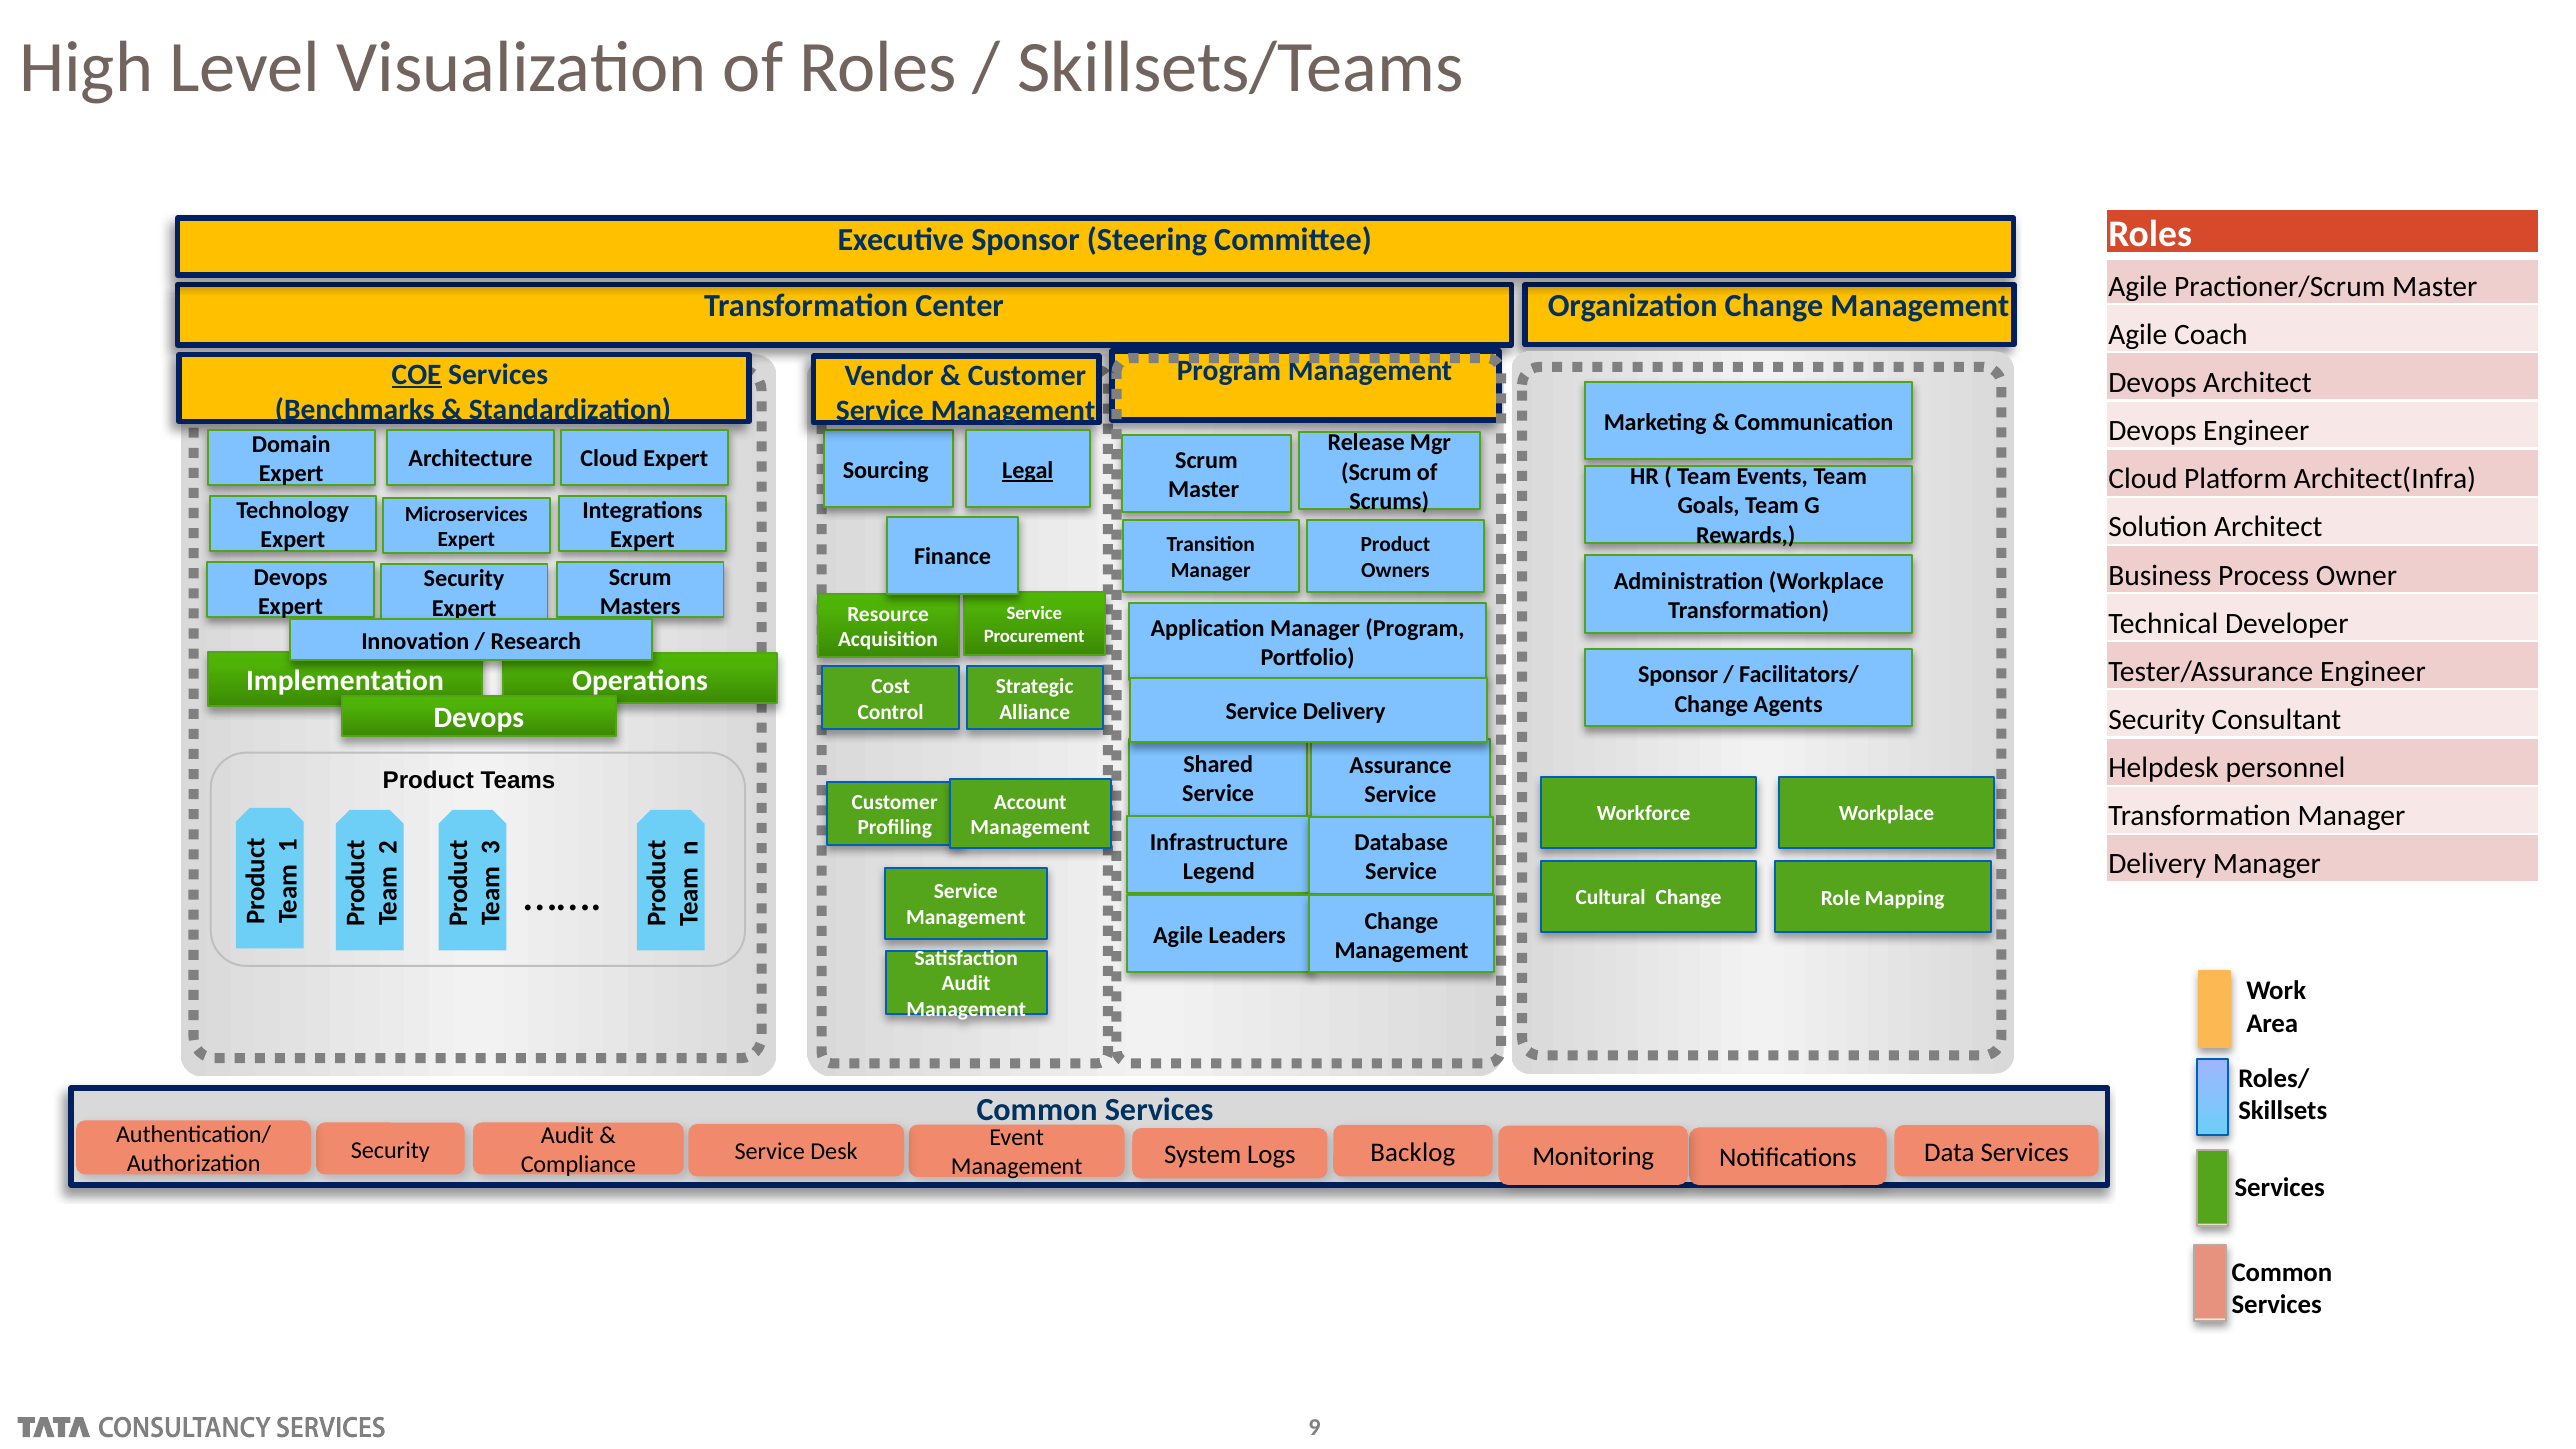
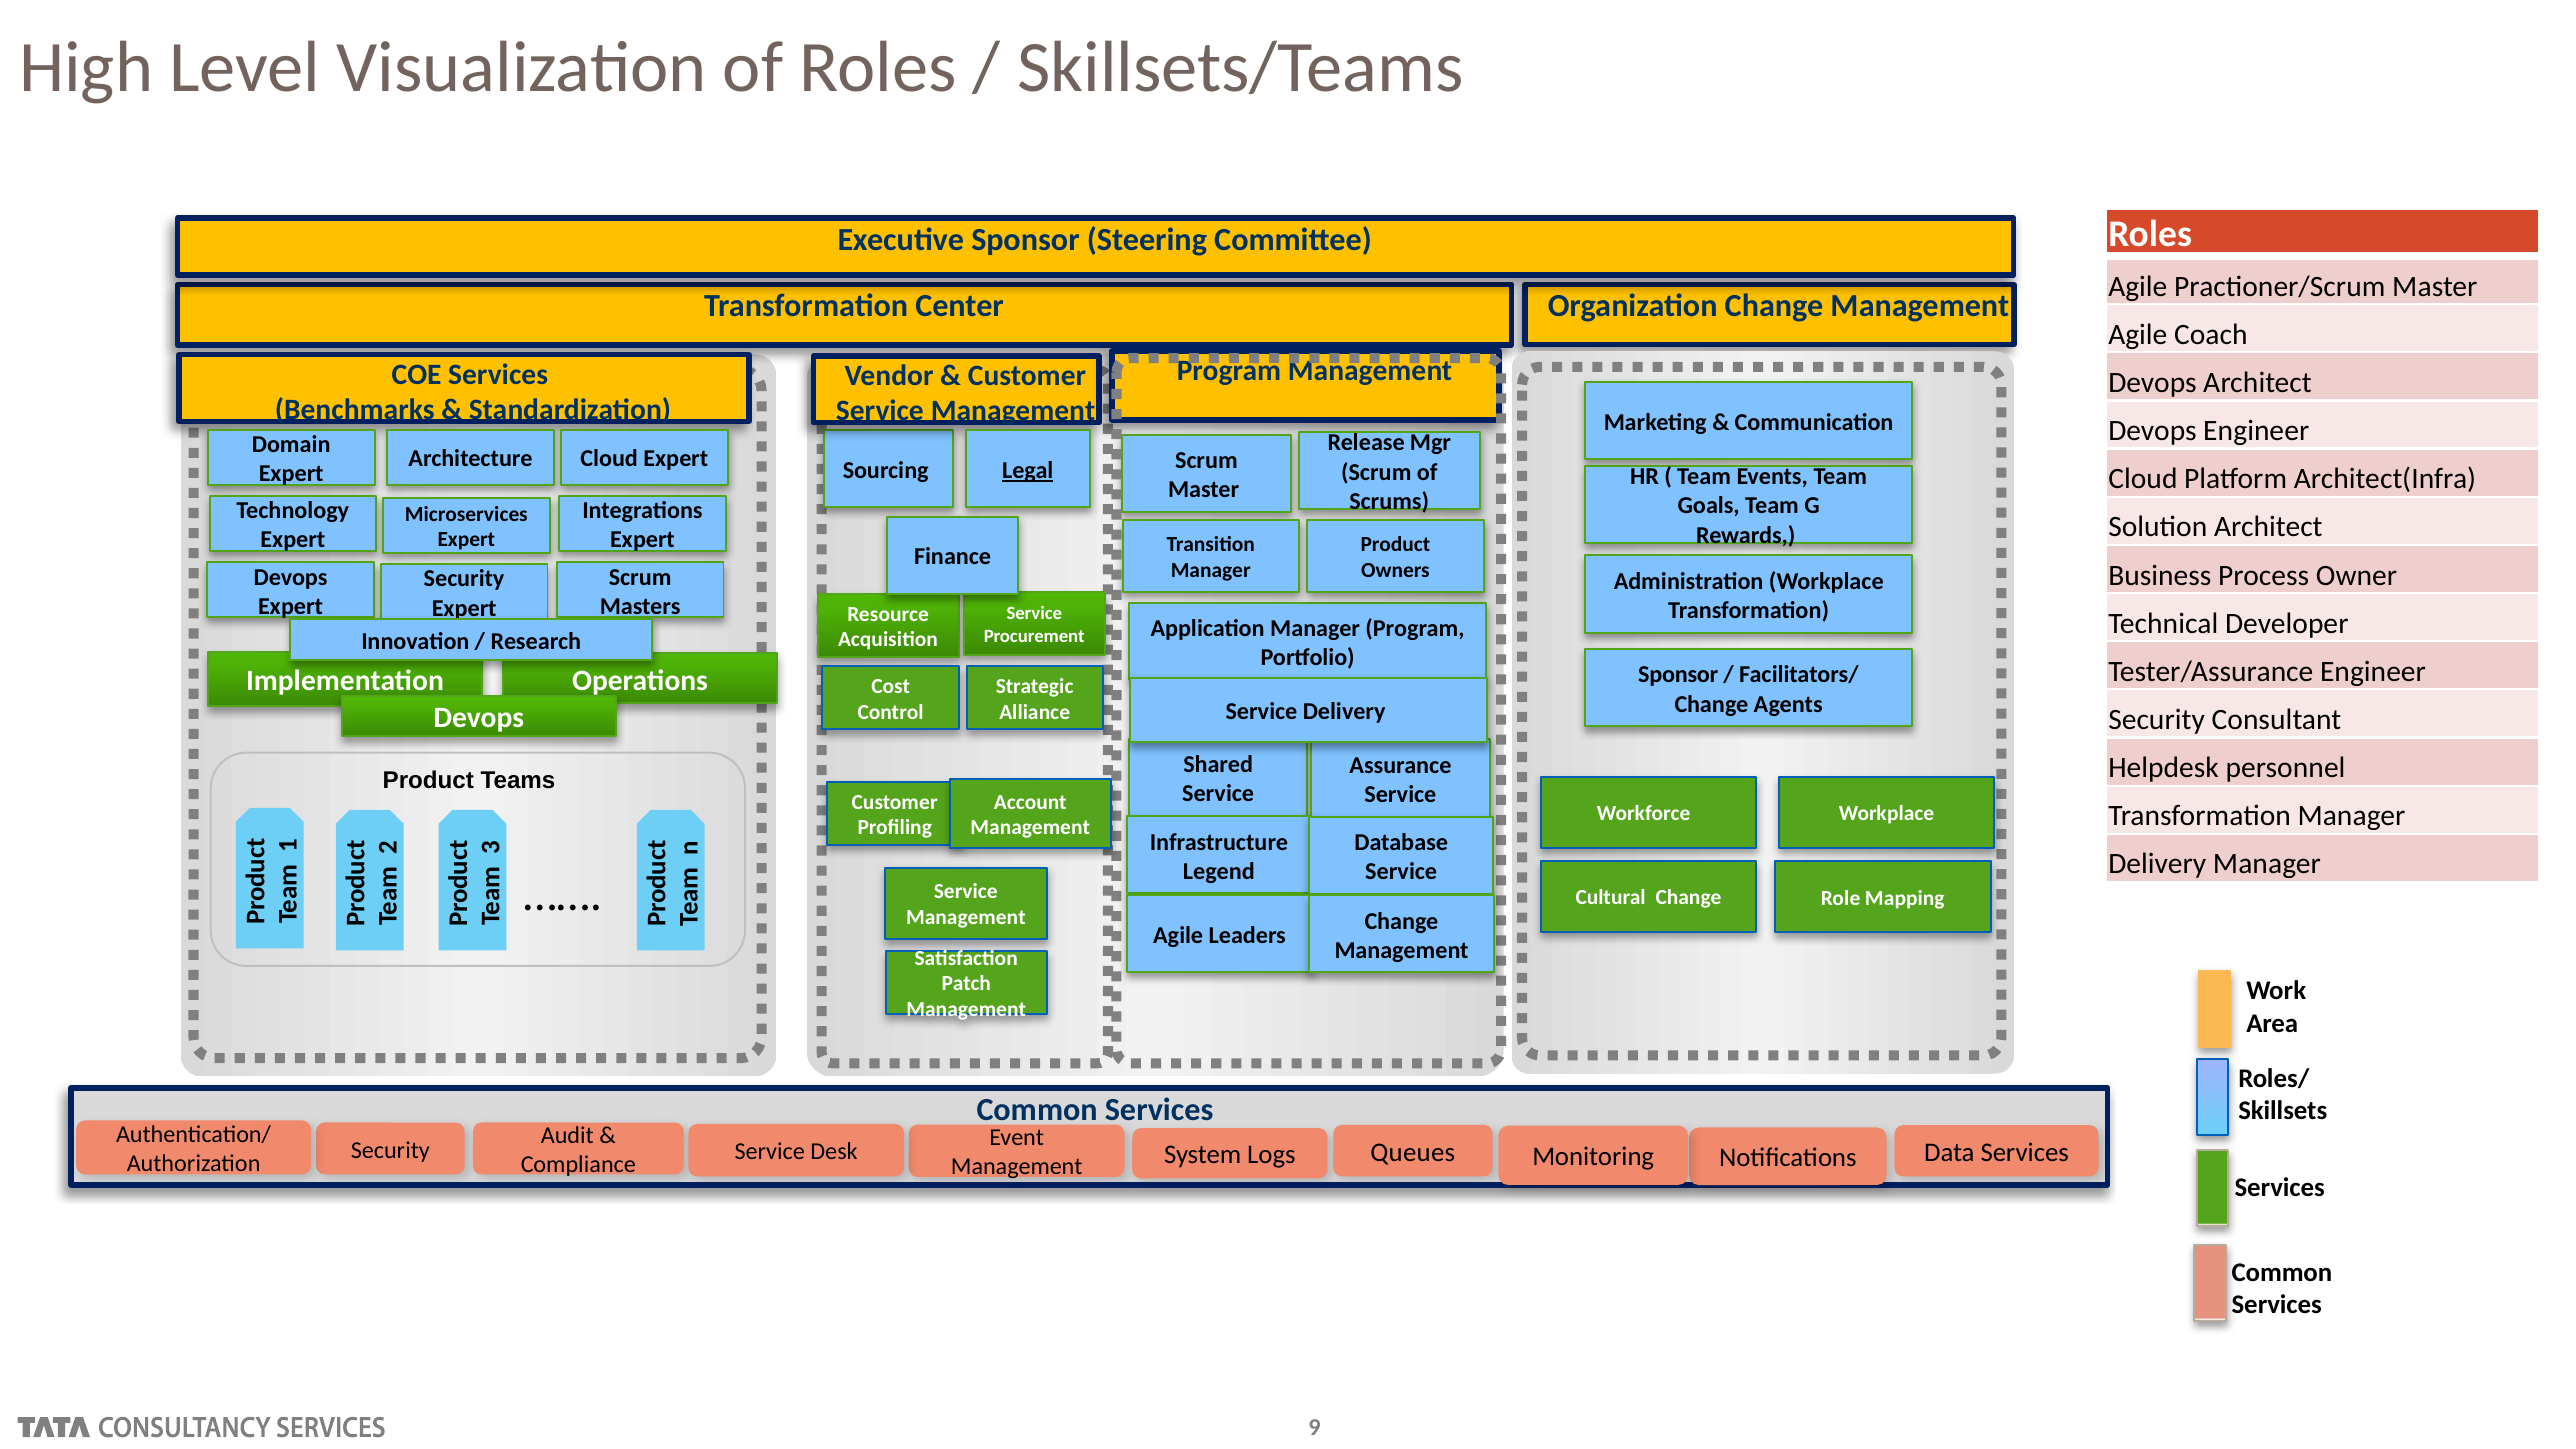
COE underline: present -> none
Audit at (966, 984): Audit -> Patch
Backlog: Backlog -> Queues
